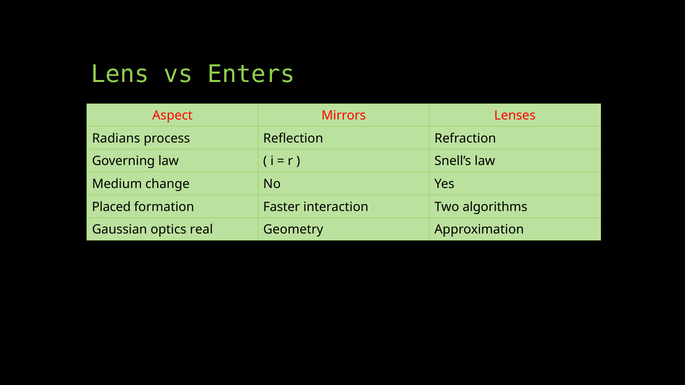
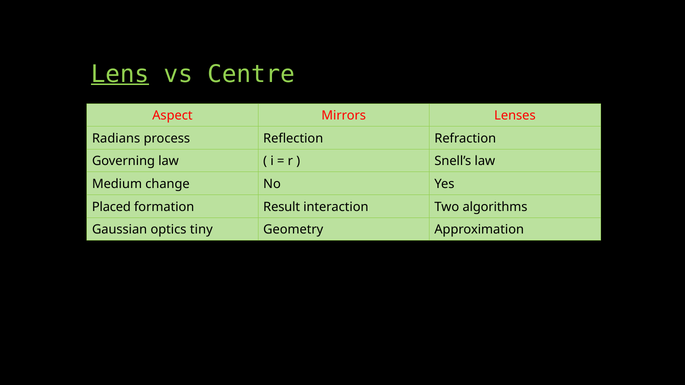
Lens underline: none -> present
Enters: Enters -> Centre
Faster: Faster -> Result
real: real -> tiny
